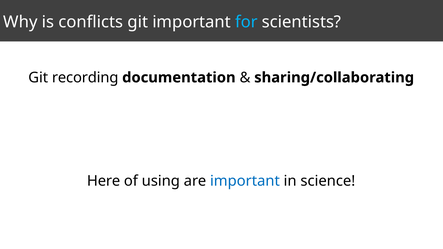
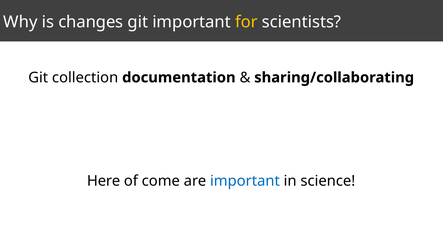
conflicts: conflicts -> changes
for colour: light blue -> yellow
recording: recording -> collection
using: using -> come
